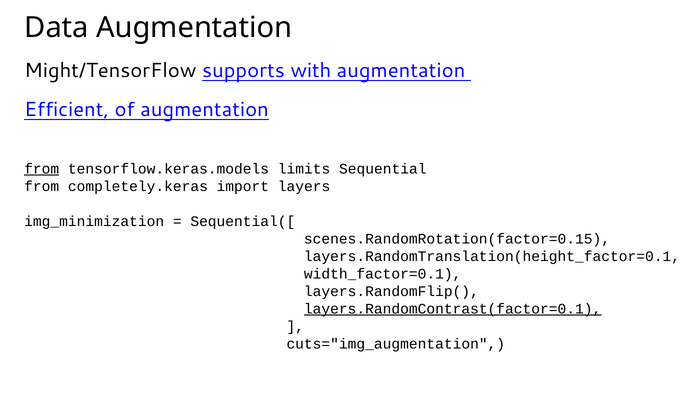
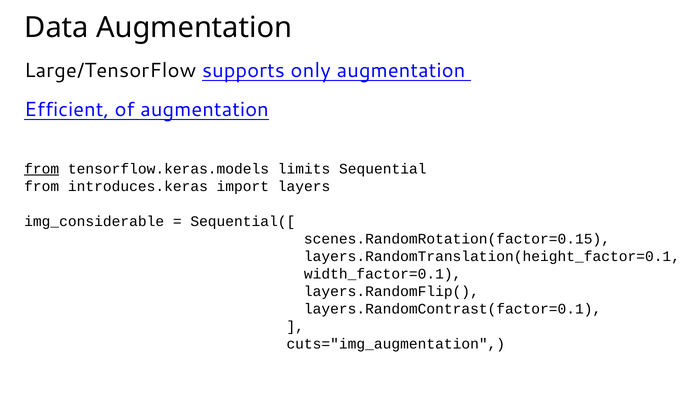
Might/TensorFlow: Might/TensorFlow -> Large/TensorFlow
with: with -> only
completely.keras: completely.keras -> introduces.keras
img_minimization: img_minimization -> img_considerable
layers.RandomContrast(factor=0.1 underline: present -> none
